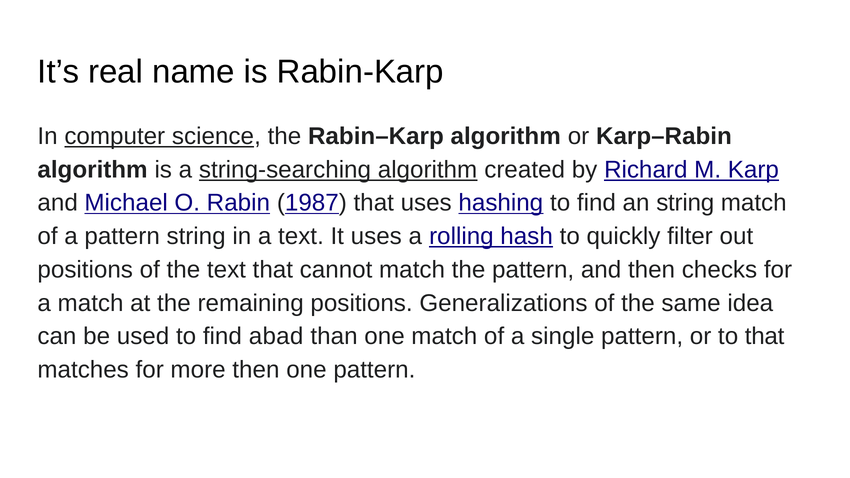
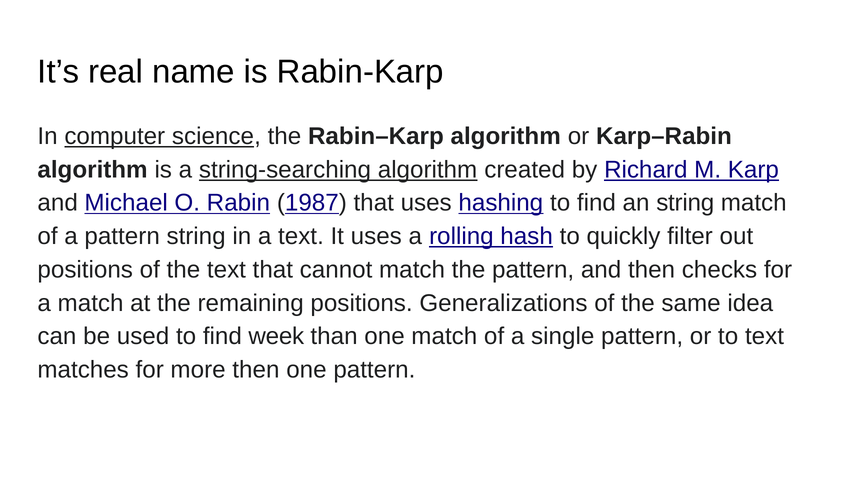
abad: abad -> week
to that: that -> text
